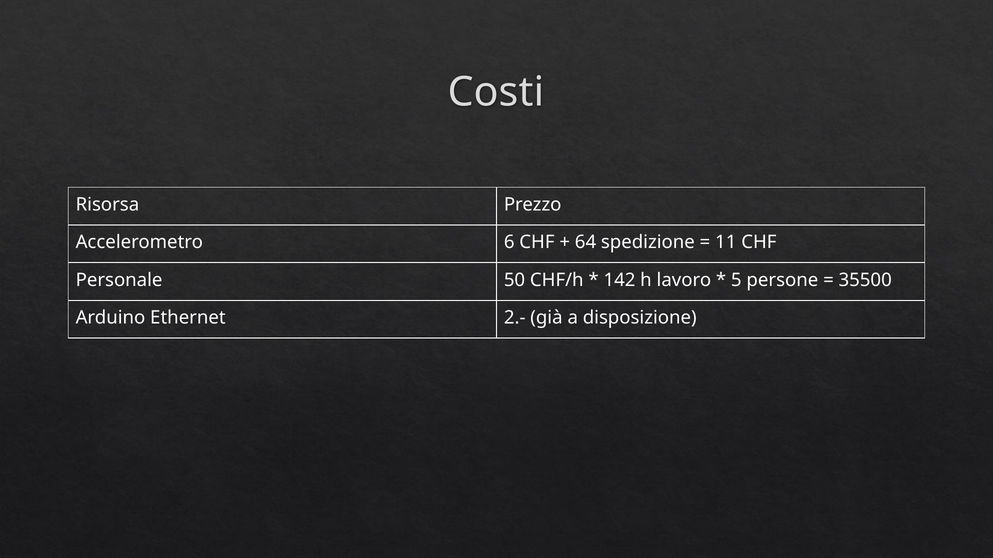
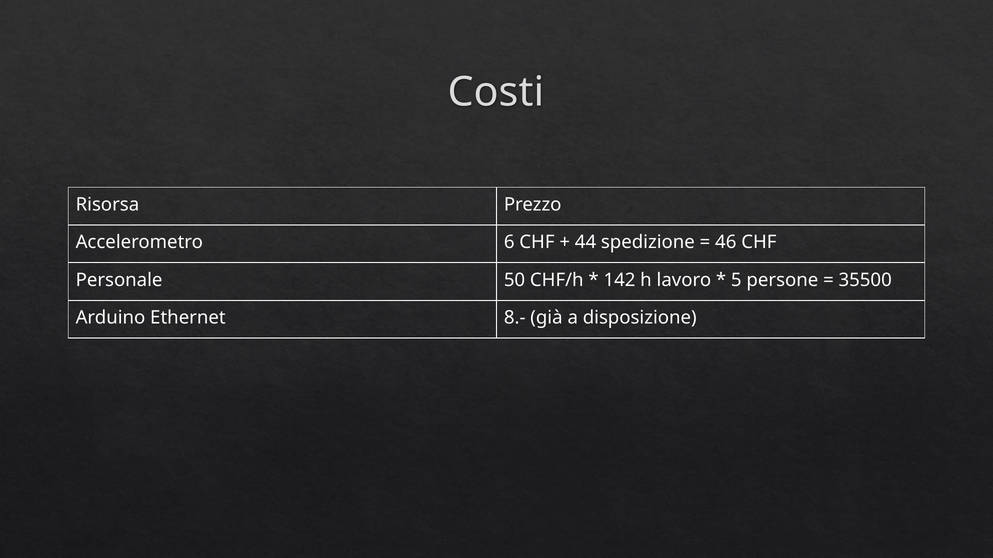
64: 64 -> 44
11: 11 -> 46
2.-: 2.- -> 8.-
